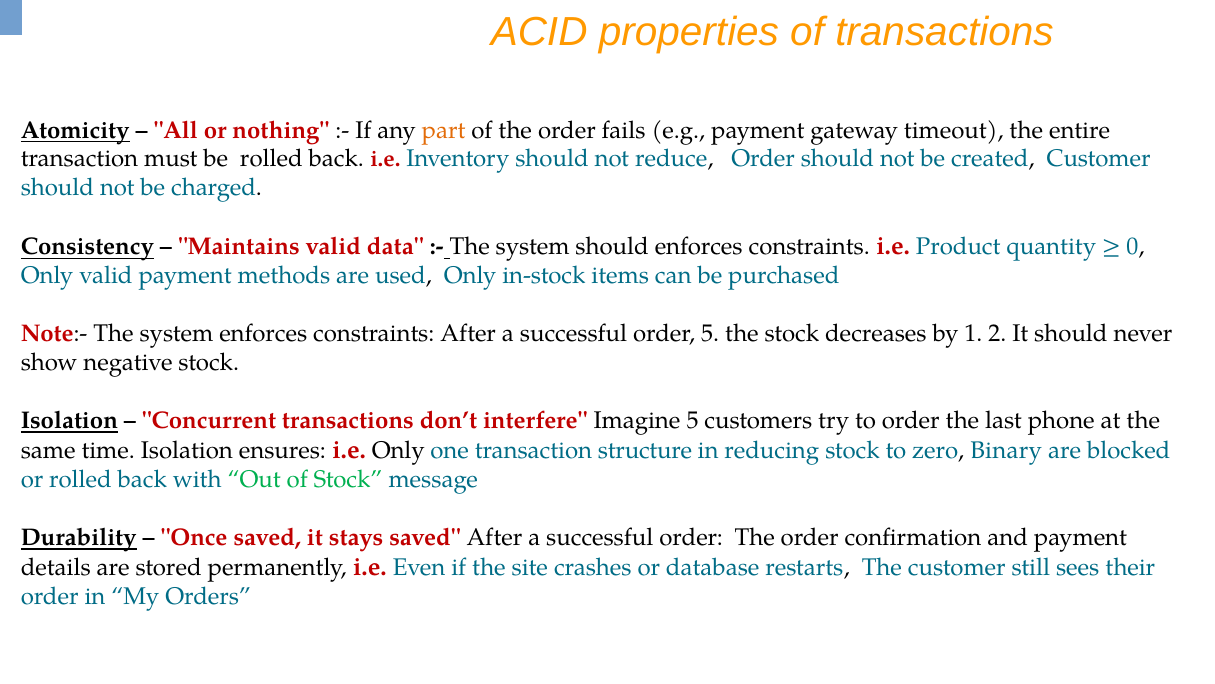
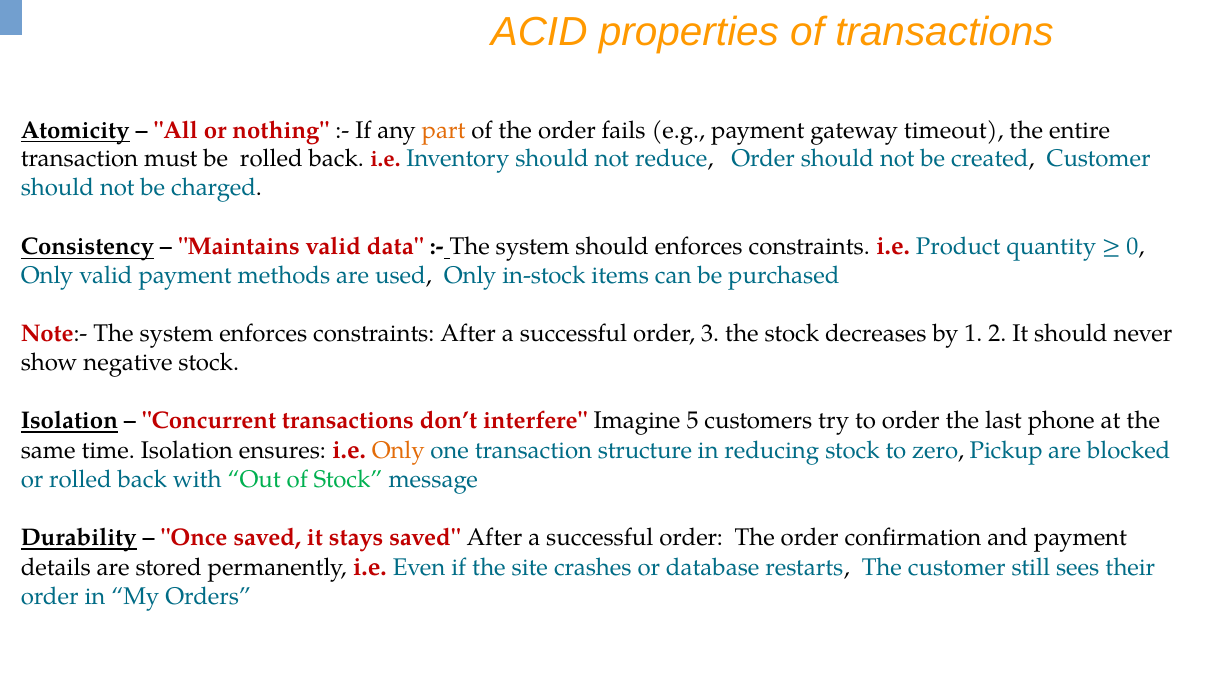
order 5: 5 -> 3
Only at (398, 450) colour: black -> orange
Binary: Binary -> Pickup
